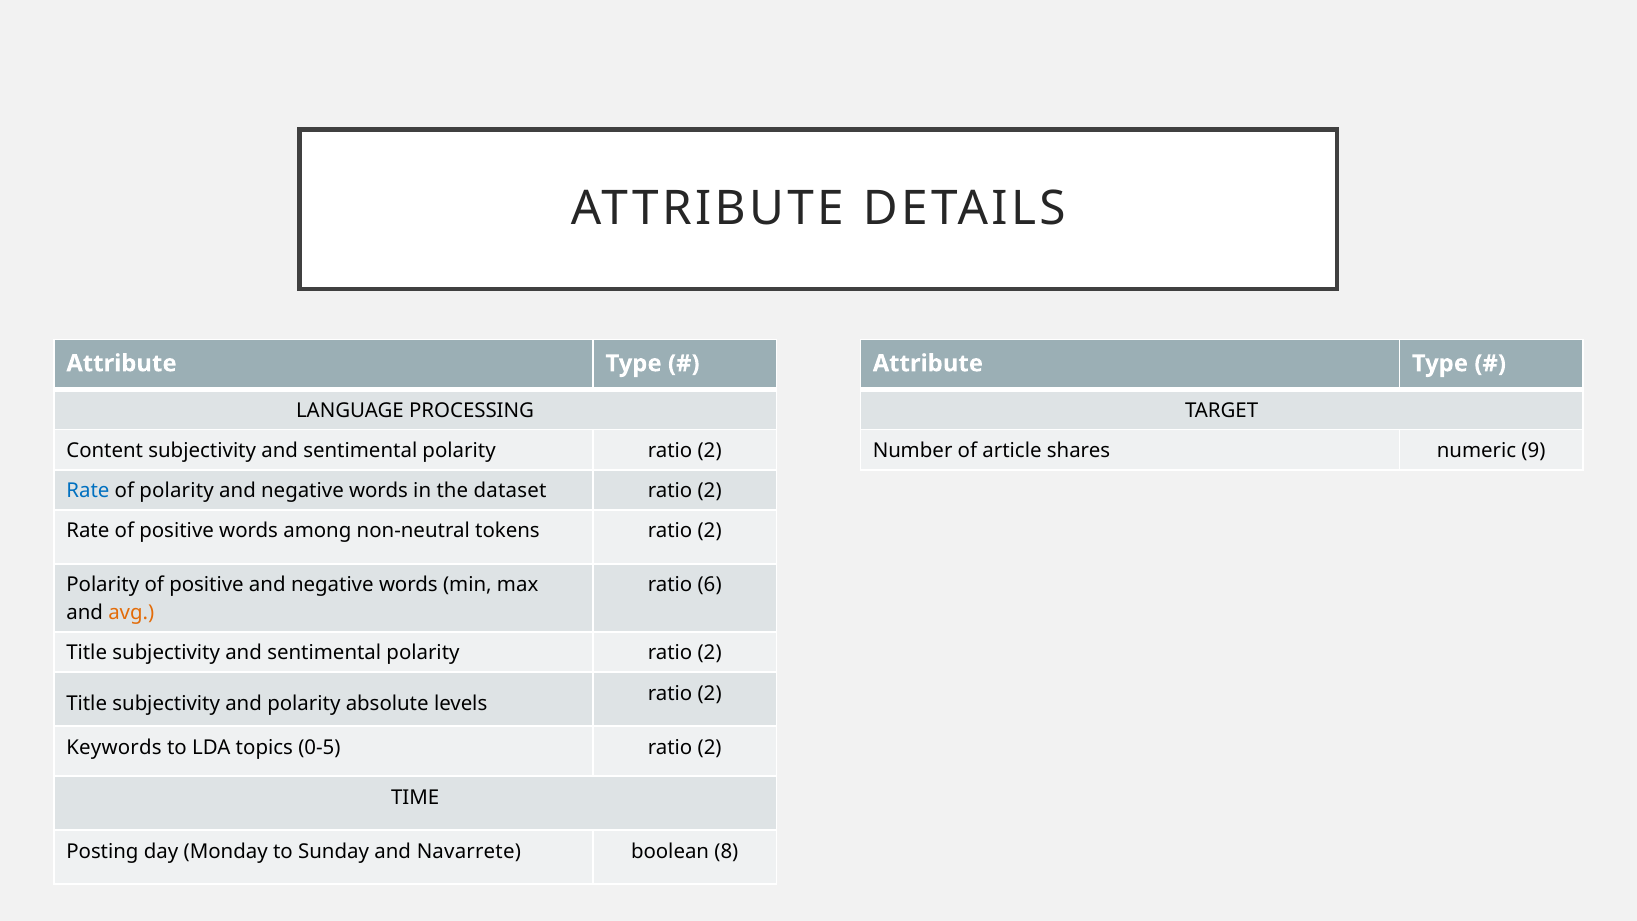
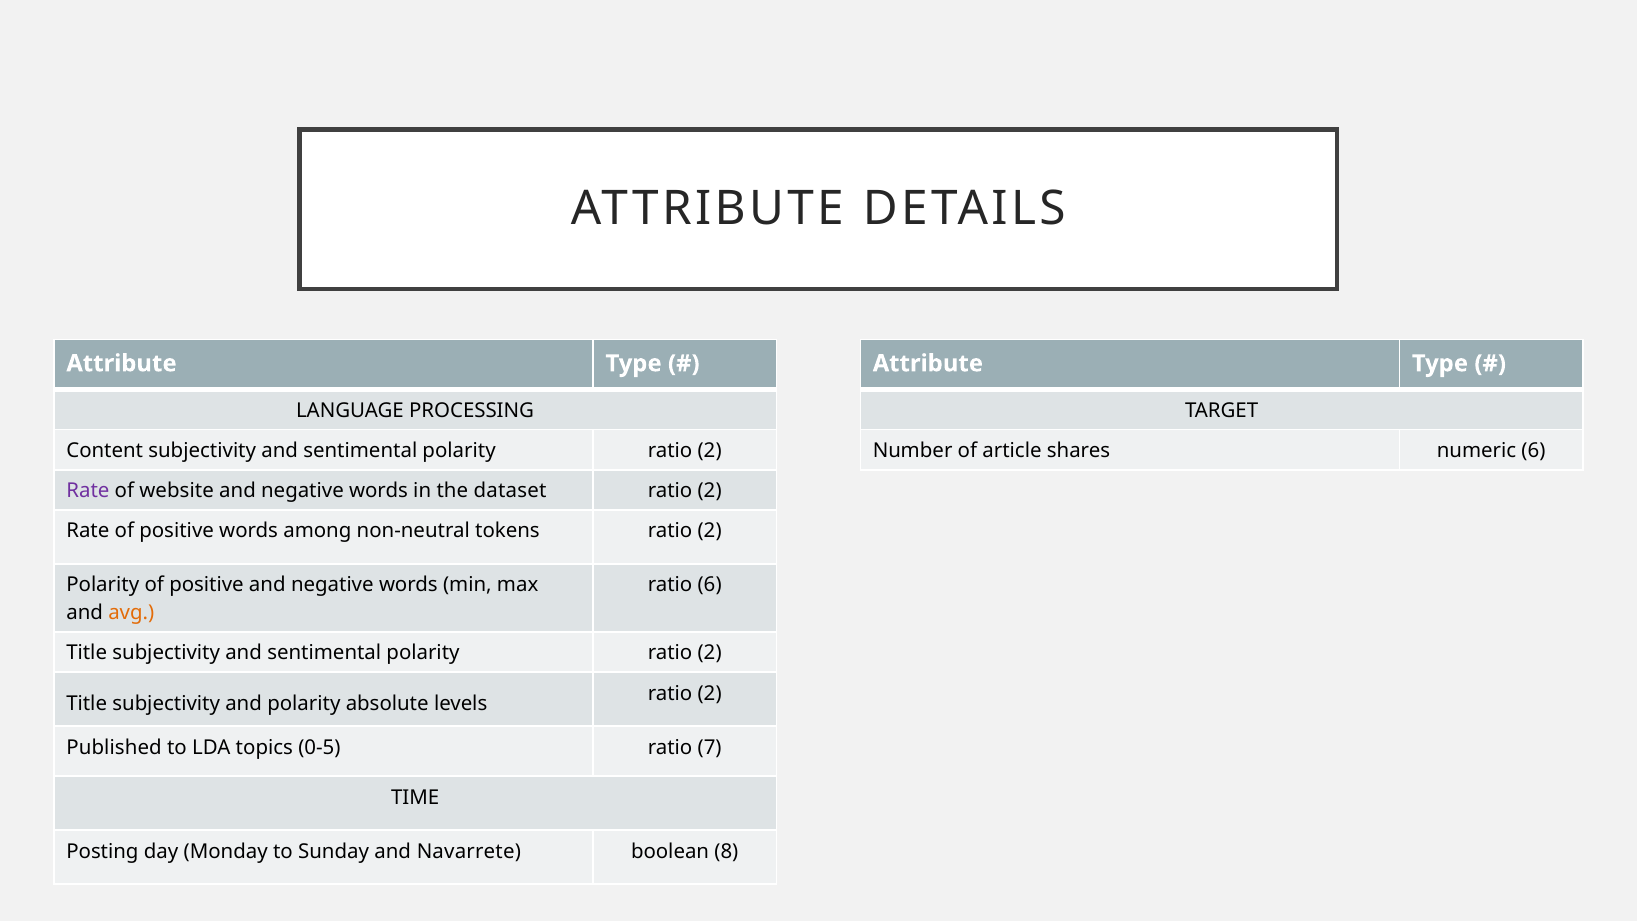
numeric 9: 9 -> 6
Rate at (88, 491) colour: blue -> purple
of polarity: polarity -> website
Keywords: Keywords -> Published
0-5 ratio 2: 2 -> 7
